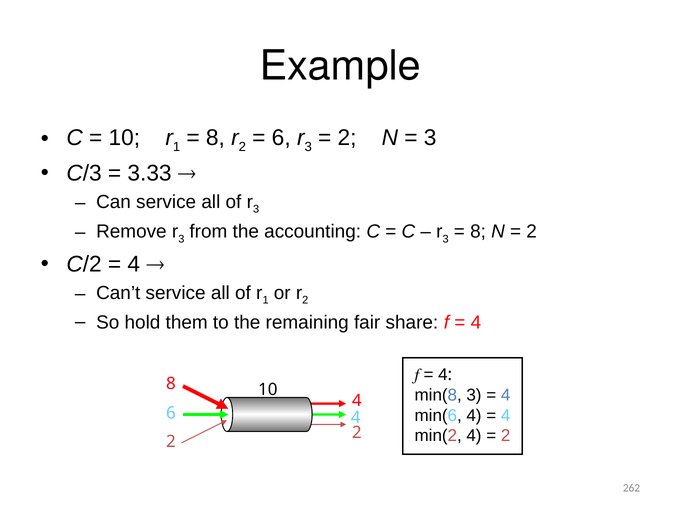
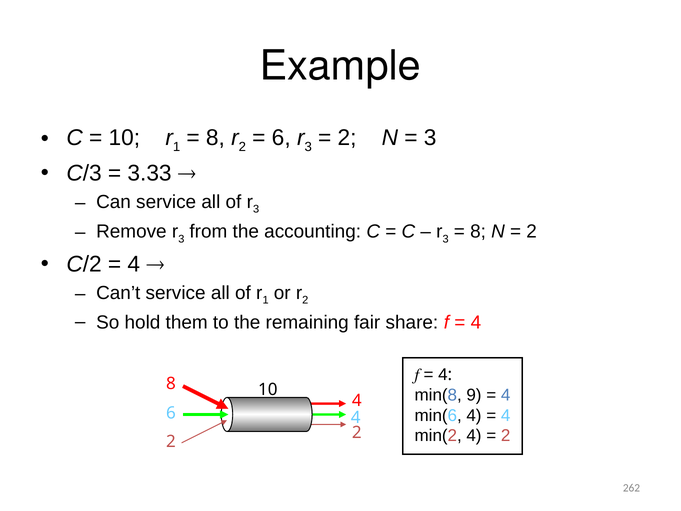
min(8 3: 3 -> 9
